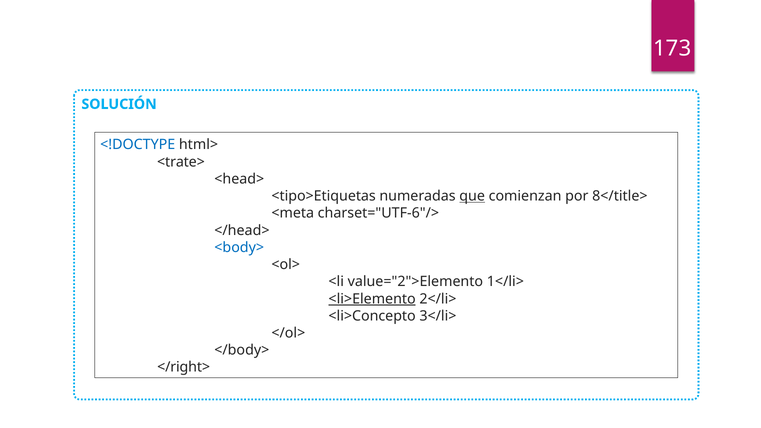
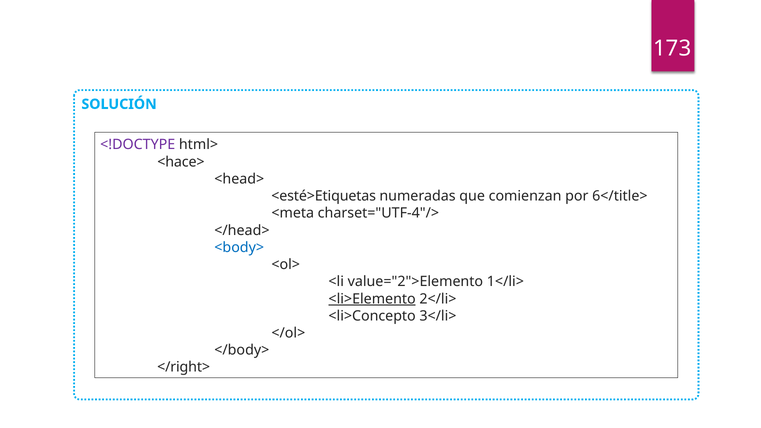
<!DOCTYPE colour: blue -> purple
<trate>: <trate> -> <hace>
<tipo>Etiquetas: <tipo>Etiquetas -> <esté>Etiquetas
que underline: present -> none
8</title>: 8</title> -> 6</title>
charset="UTF-6"/>: charset="UTF-6"/> -> charset="UTF-4"/>
